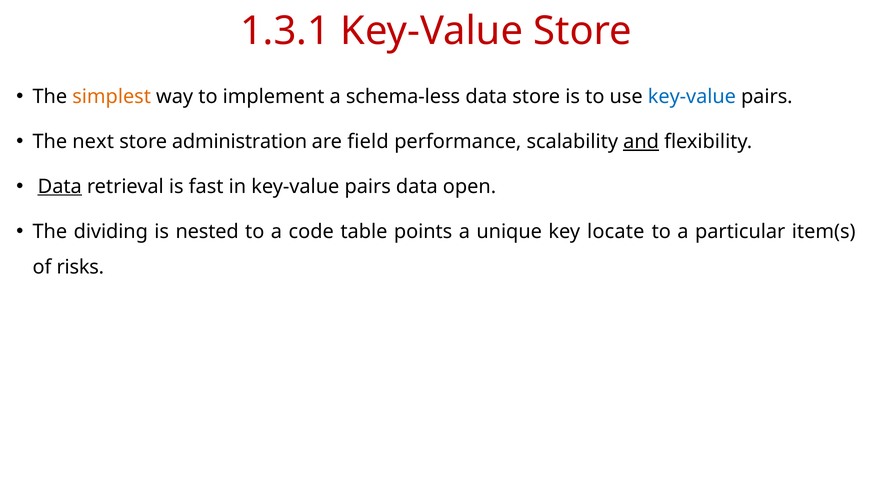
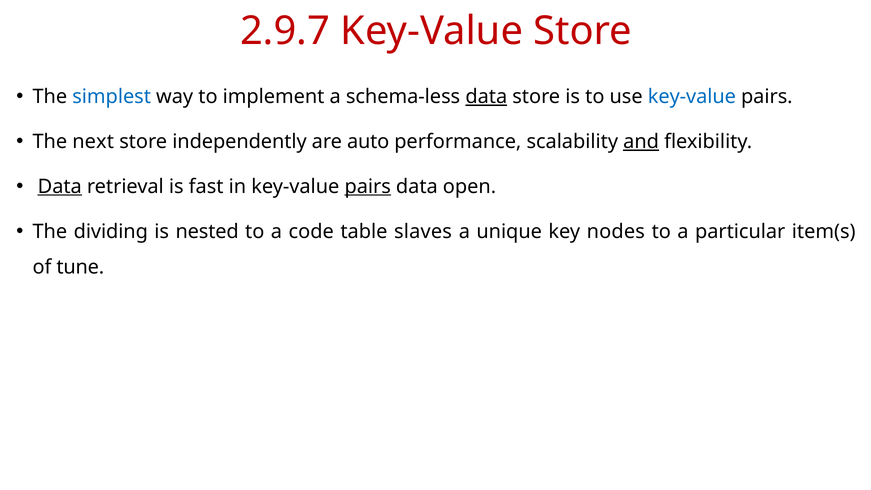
1.3.1: 1.3.1 -> 2.9.7
simplest colour: orange -> blue
data at (486, 97) underline: none -> present
administration: administration -> independently
field: field -> auto
pairs at (368, 187) underline: none -> present
points: points -> slaves
locate: locate -> nodes
risks: risks -> tune
